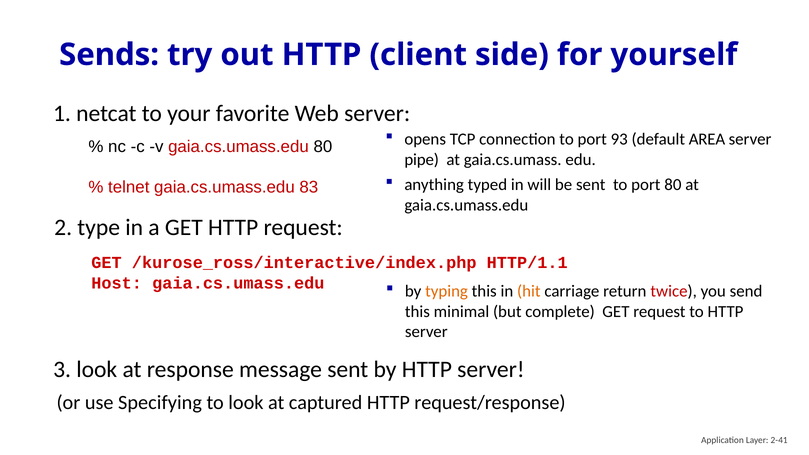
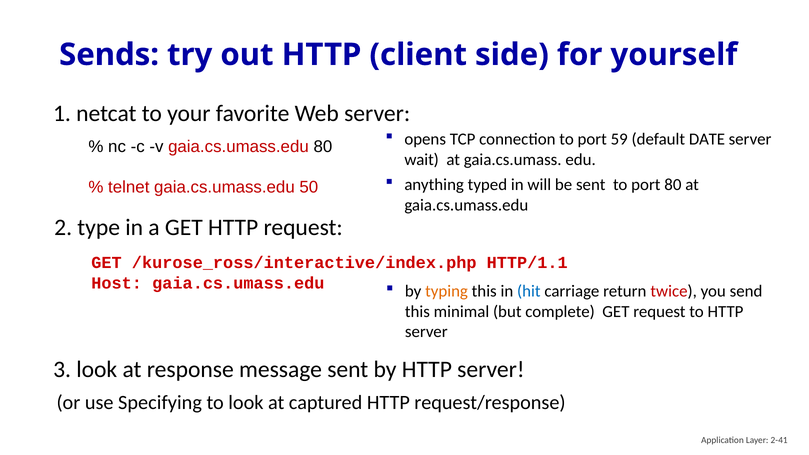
93: 93 -> 59
AREA: AREA -> DATE
pipe: pipe -> wait
83: 83 -> 50
hit colour: orange -> blue
